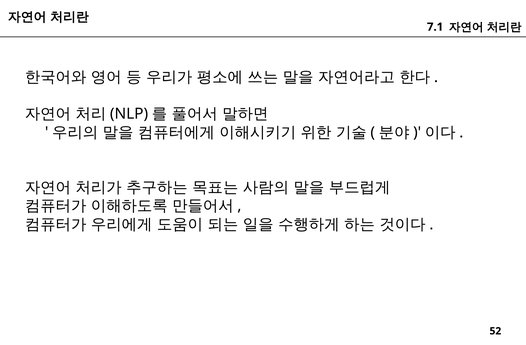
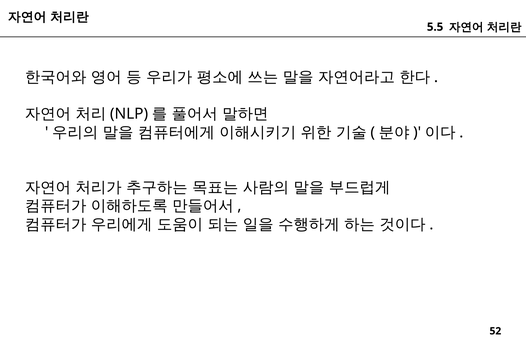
7.1: 7.1 -> 5.5
